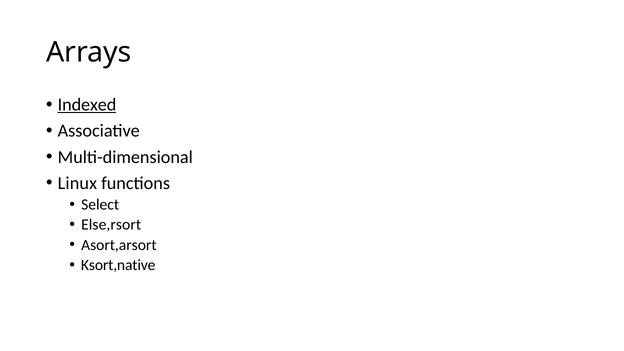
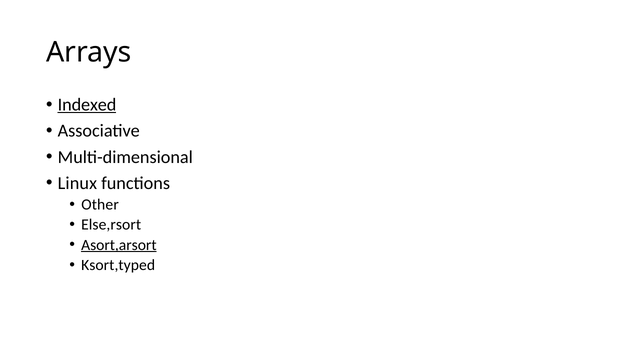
Select: Select -> Other
Asort,arsort underline: none -> present
Ksort,native: Ksort,native -> Ksort,typed
